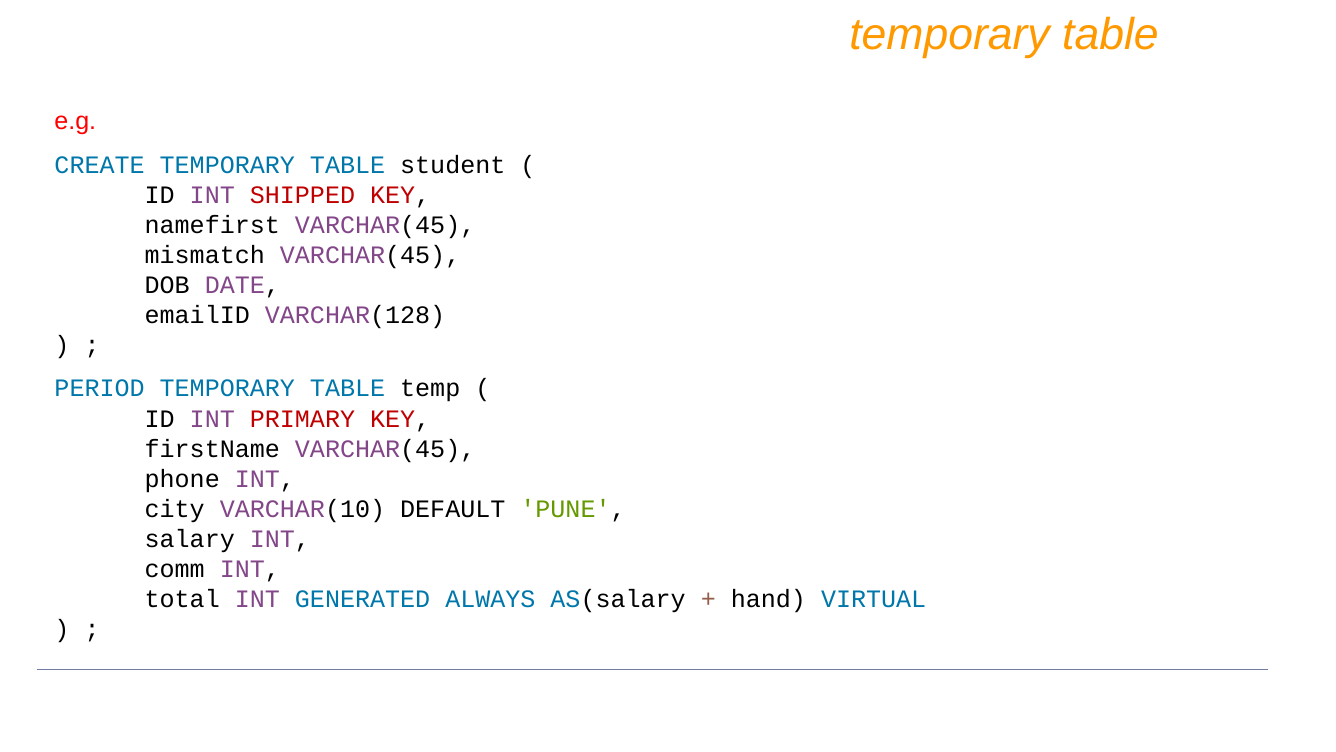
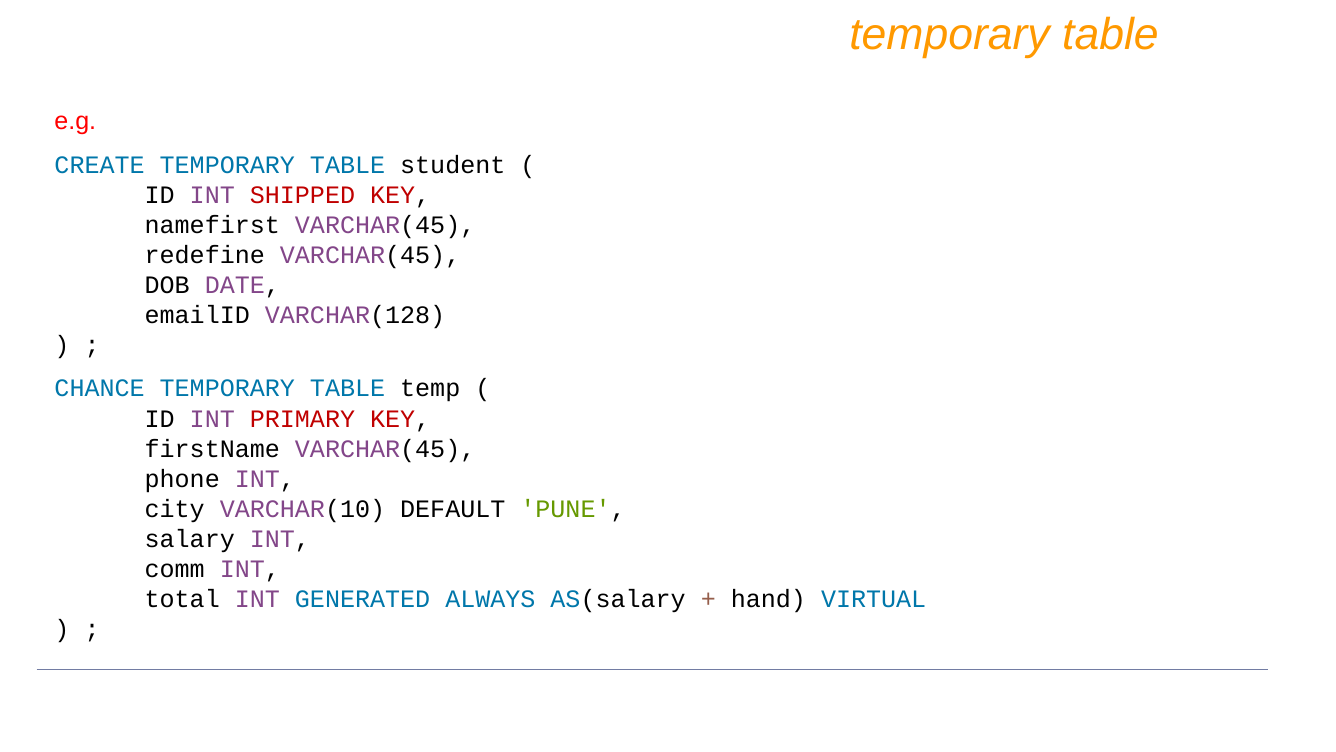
mismatch: mismatch -> redefine
PERIOD: PERIOD -> CHANCE
